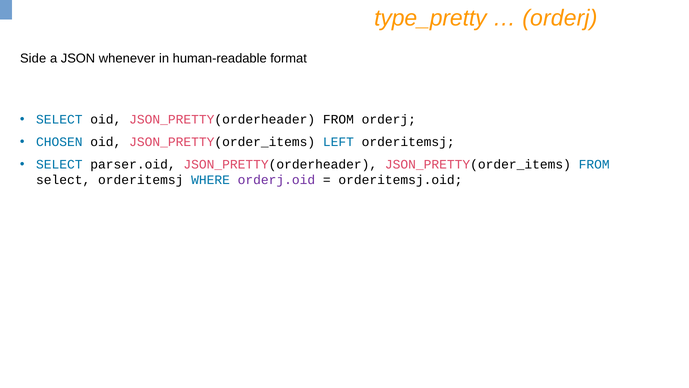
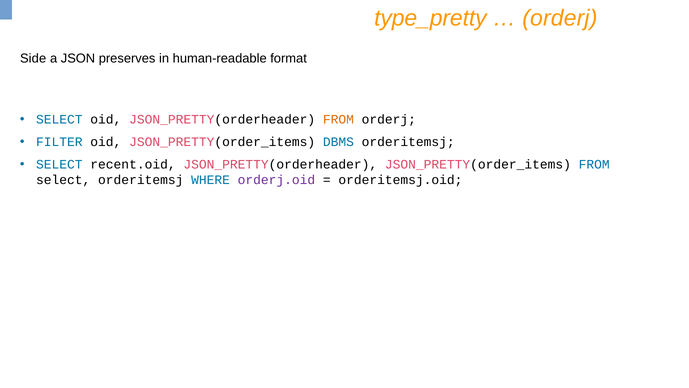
whenever: whenever -> preserves
FROM at (338, 120) colour: black -> orange
CHOSEN: CHOSEN -> FILTER
LEFT: LEFT -> DBMS
parser.oid: parser.oid -> recent.oid
